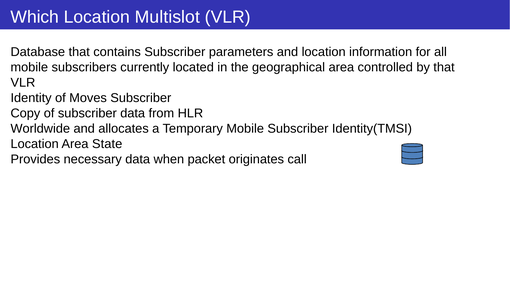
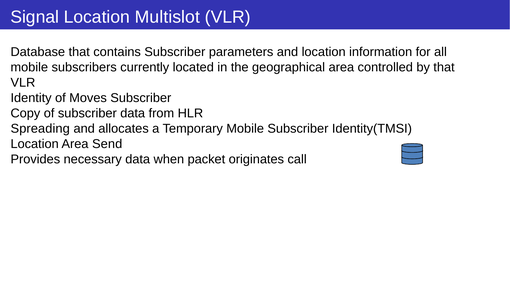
Which: Which -> Signal
Worldwide: Worldwide -> Spreading
State: State -> Send
